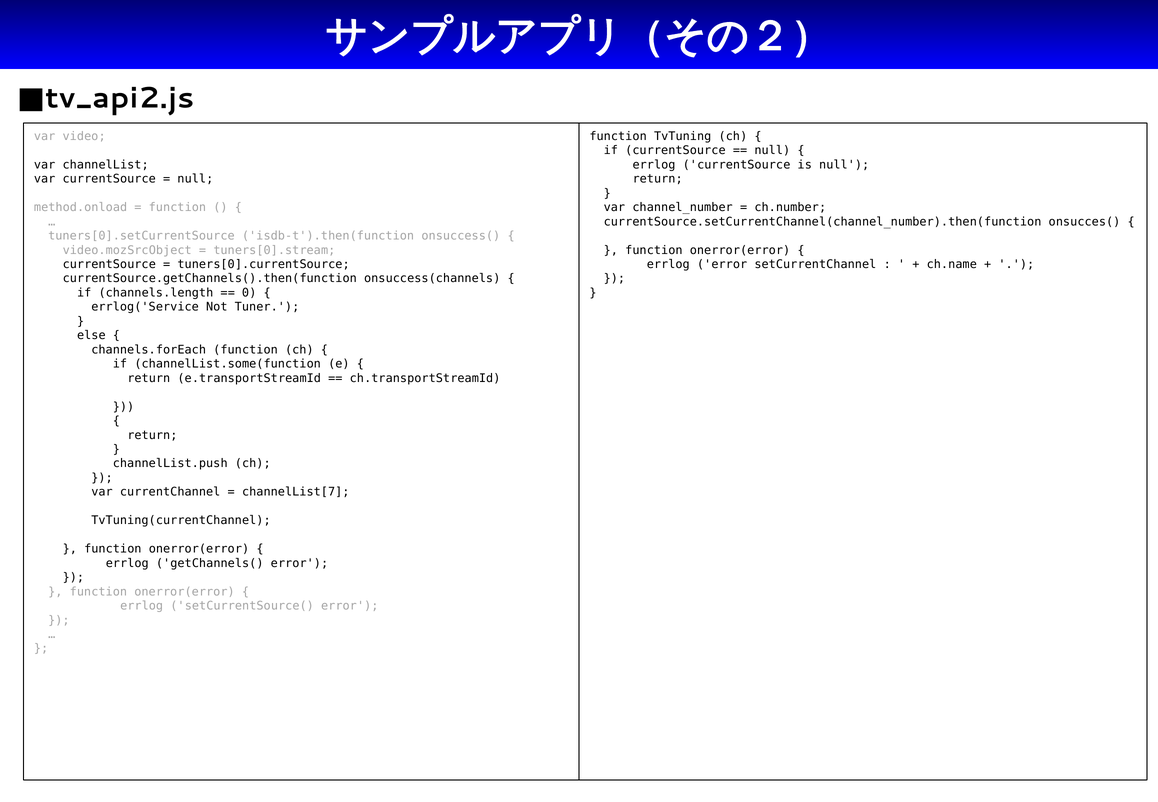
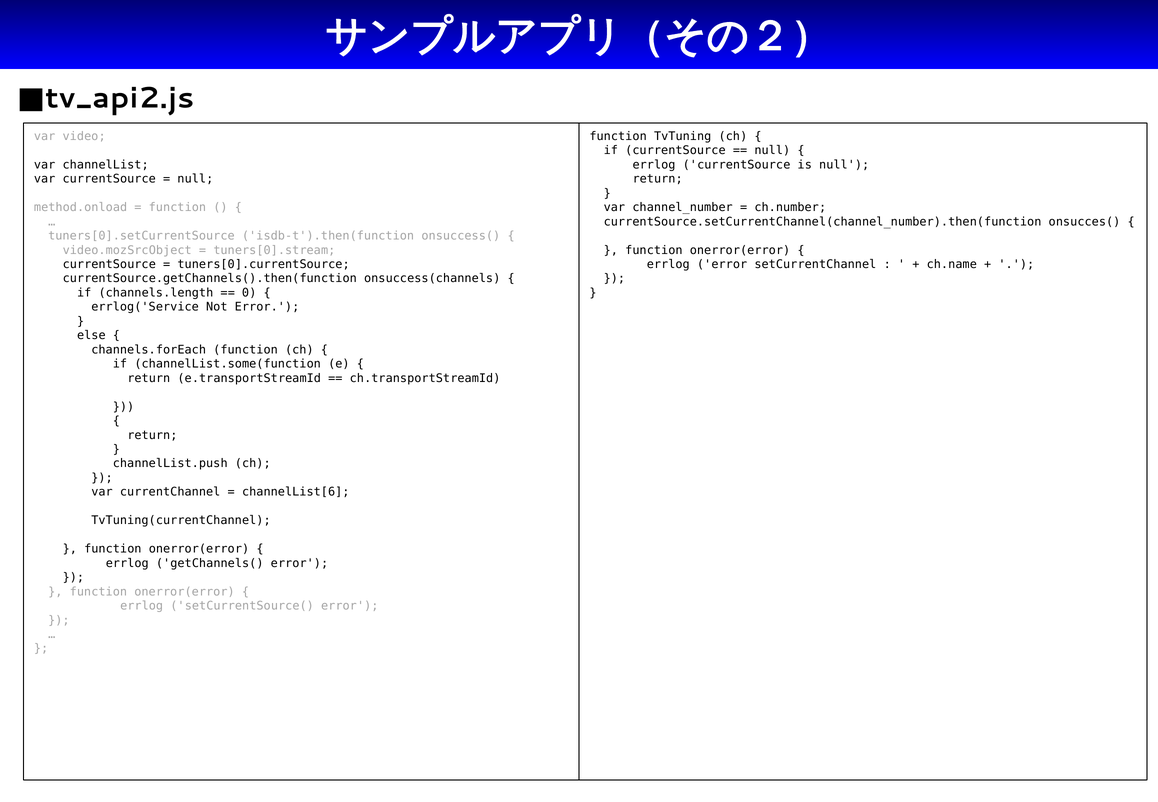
Not Tuner: Tuner -> Error
channelList[7: channelList[7 -> channelList[6
